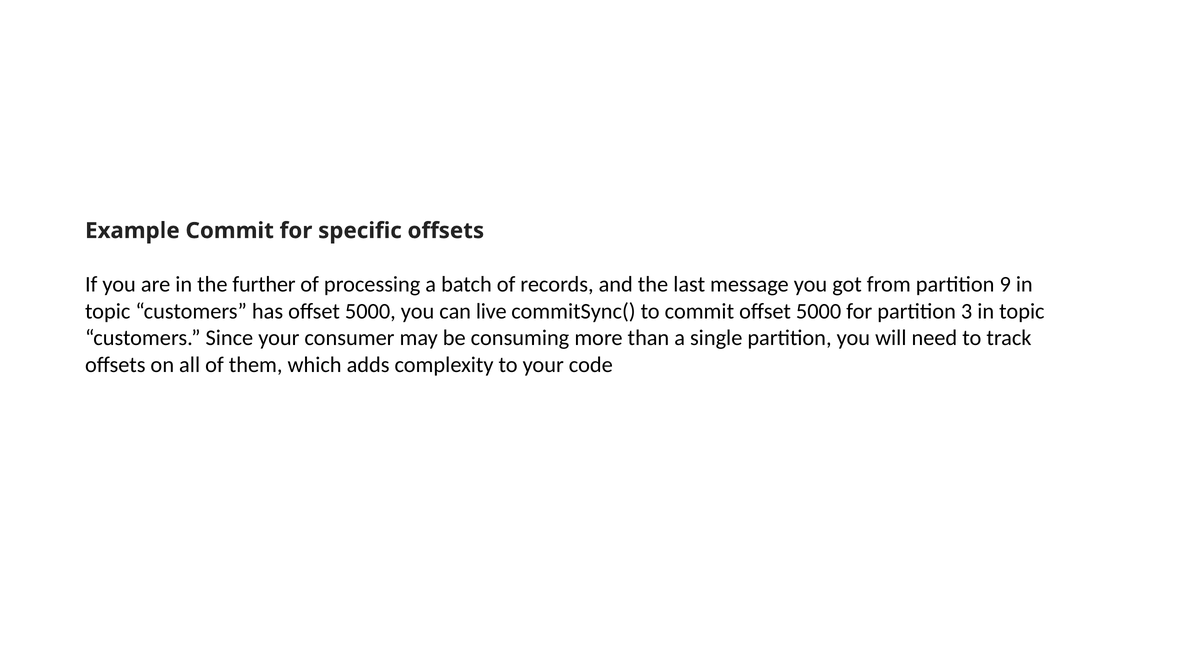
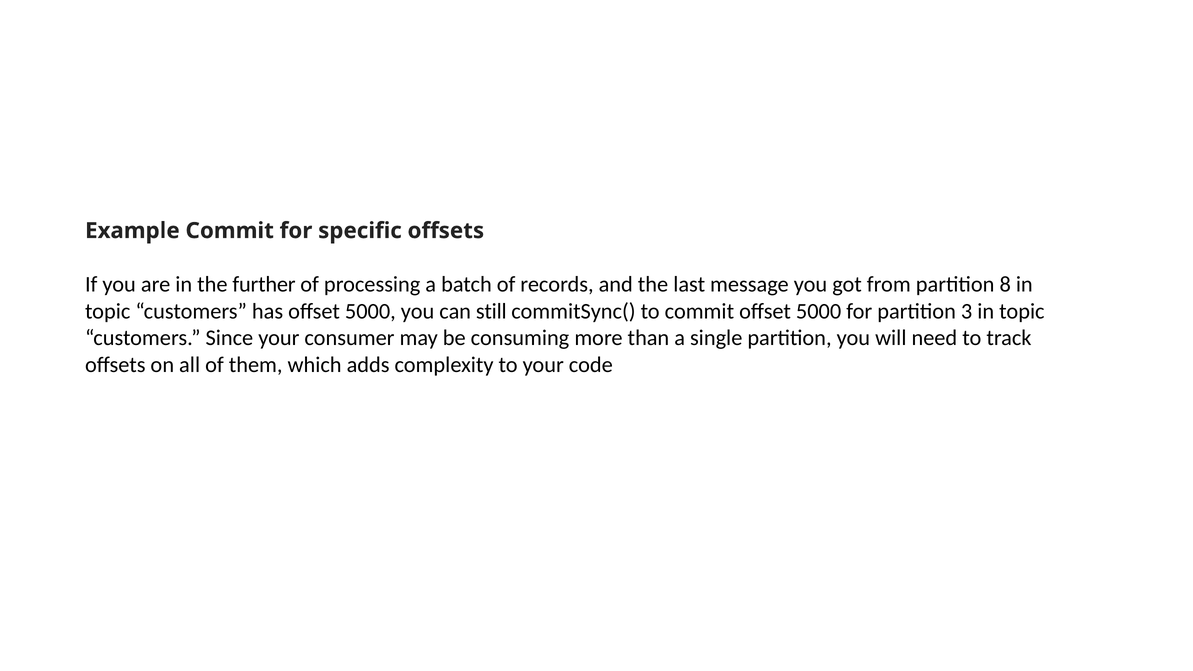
9: 9 -> 8
live: live -> still
